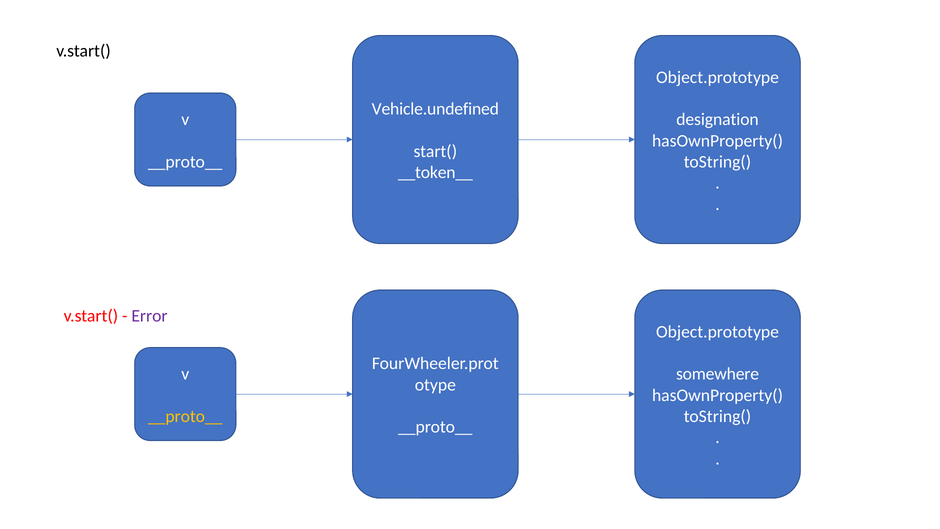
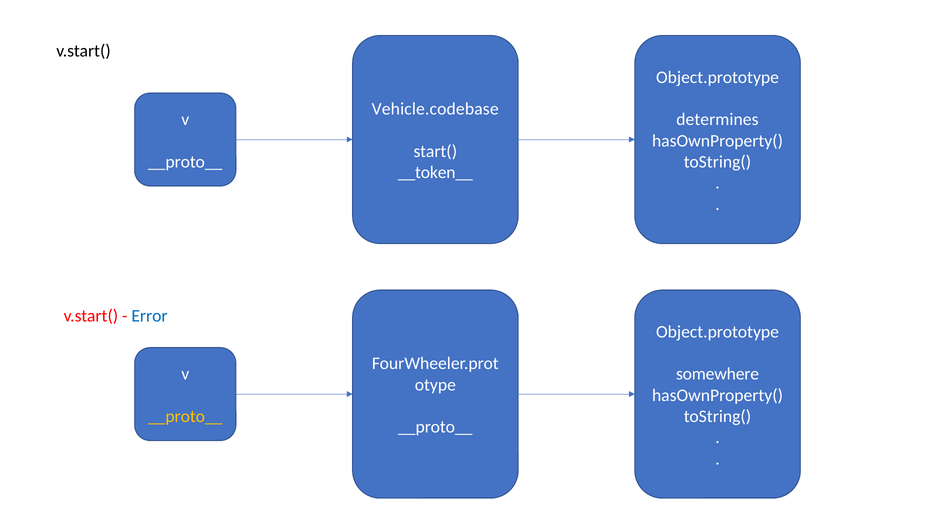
Vehicle.undefined: Vehicle.undefined -> Vehicle.codebase
designation: designation -> determines
Error colour: purple -> blue
